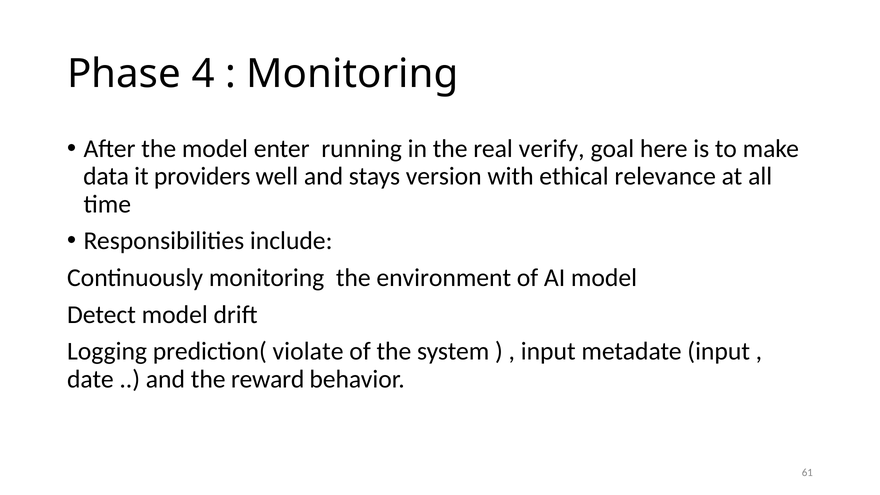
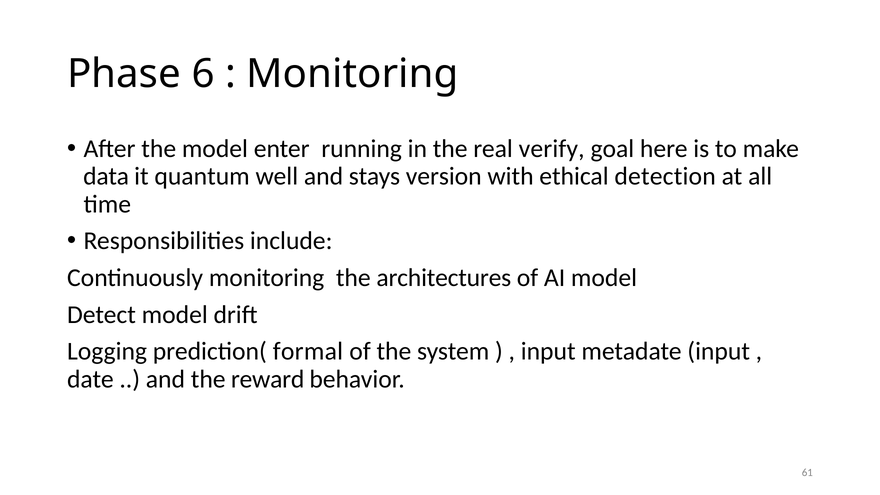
4: 4 -> 6
providers: providers -> quantum
relevance: relevance -> detection
environment: environment -> architectures
violate: violate -> formal
